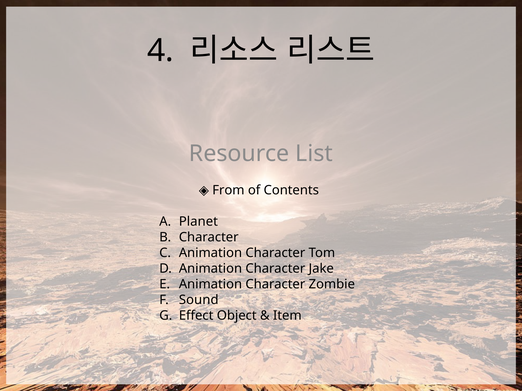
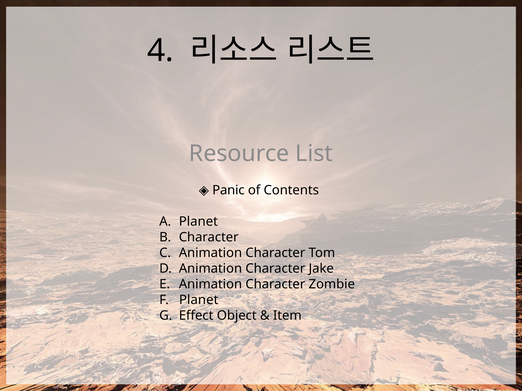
From: From -> Panic
Sound at (199, 300): Sound -> Planet
